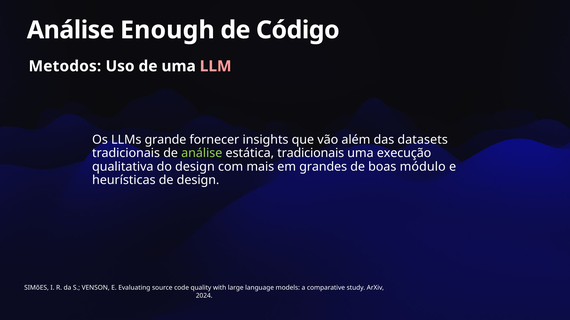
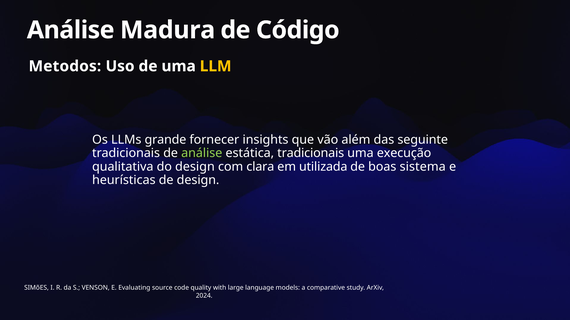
Enough: Enough -> Madura
LLM colour: pink -> yellow
datasets: datasets -> seguinte
mais: mais -> clara
grandes: grandes -> utilizada
módulo: módulo -> sistema
